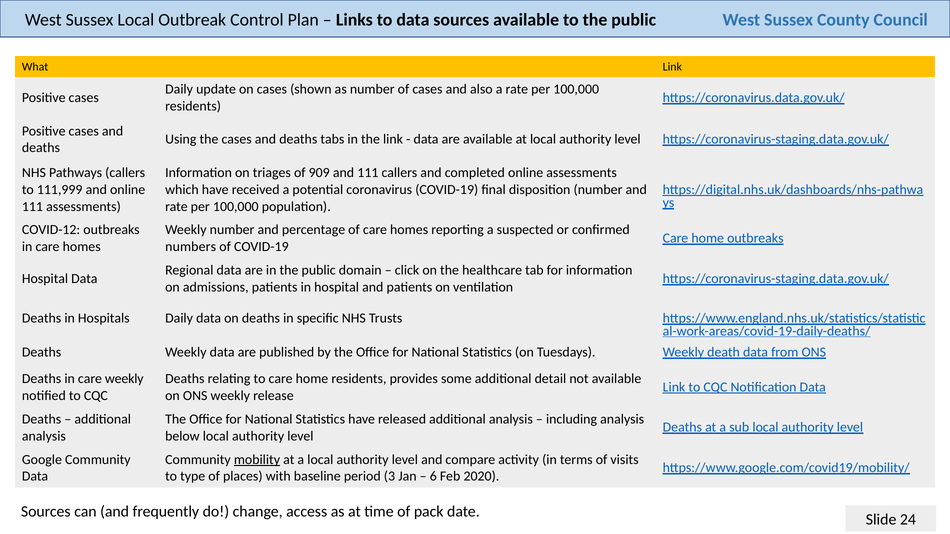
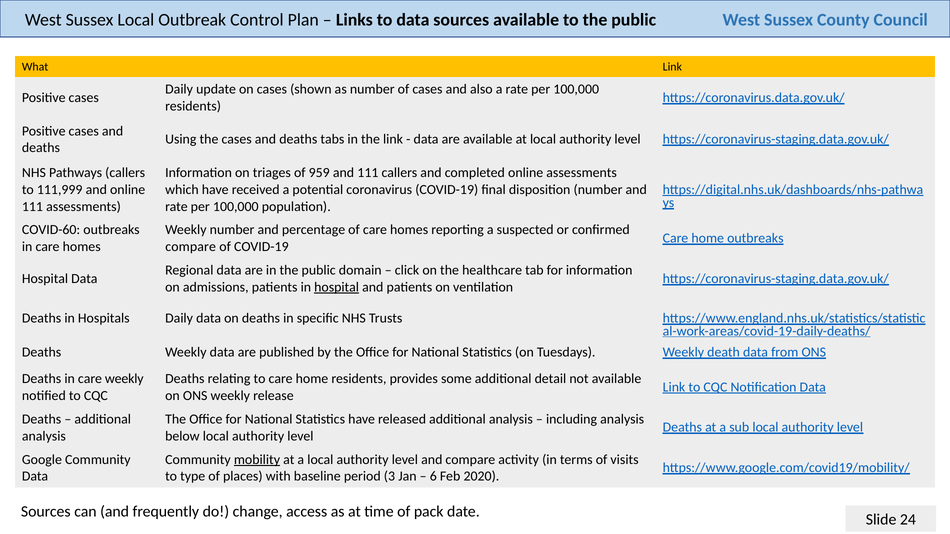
909: 909 -> 959
COVID-12: COVID-12 -> COVID-60
numbers at (191, 247): numbers -> compare
hospital at (337, 287) underline: none -> present
